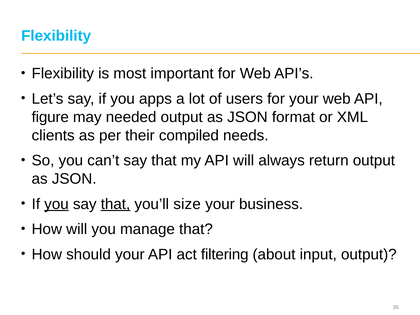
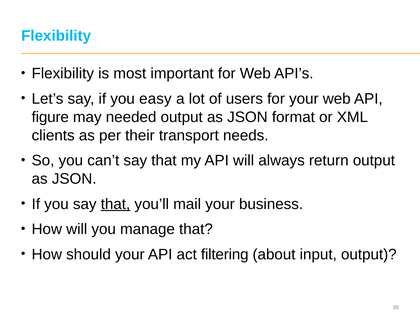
apps: apps -> easy
compiled: compiled -> transport
you at (56, 204) underline: present -> none
size: size -> mail
